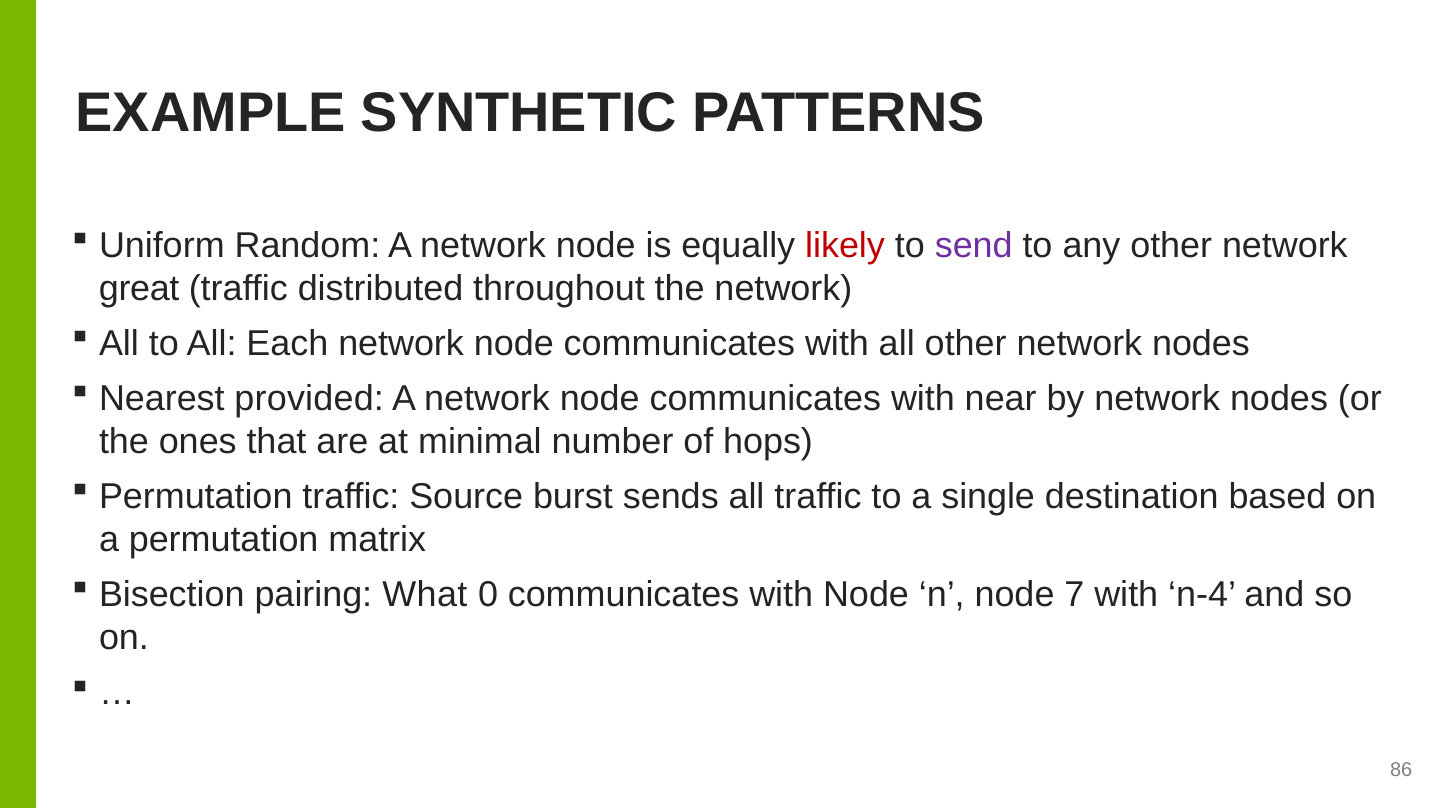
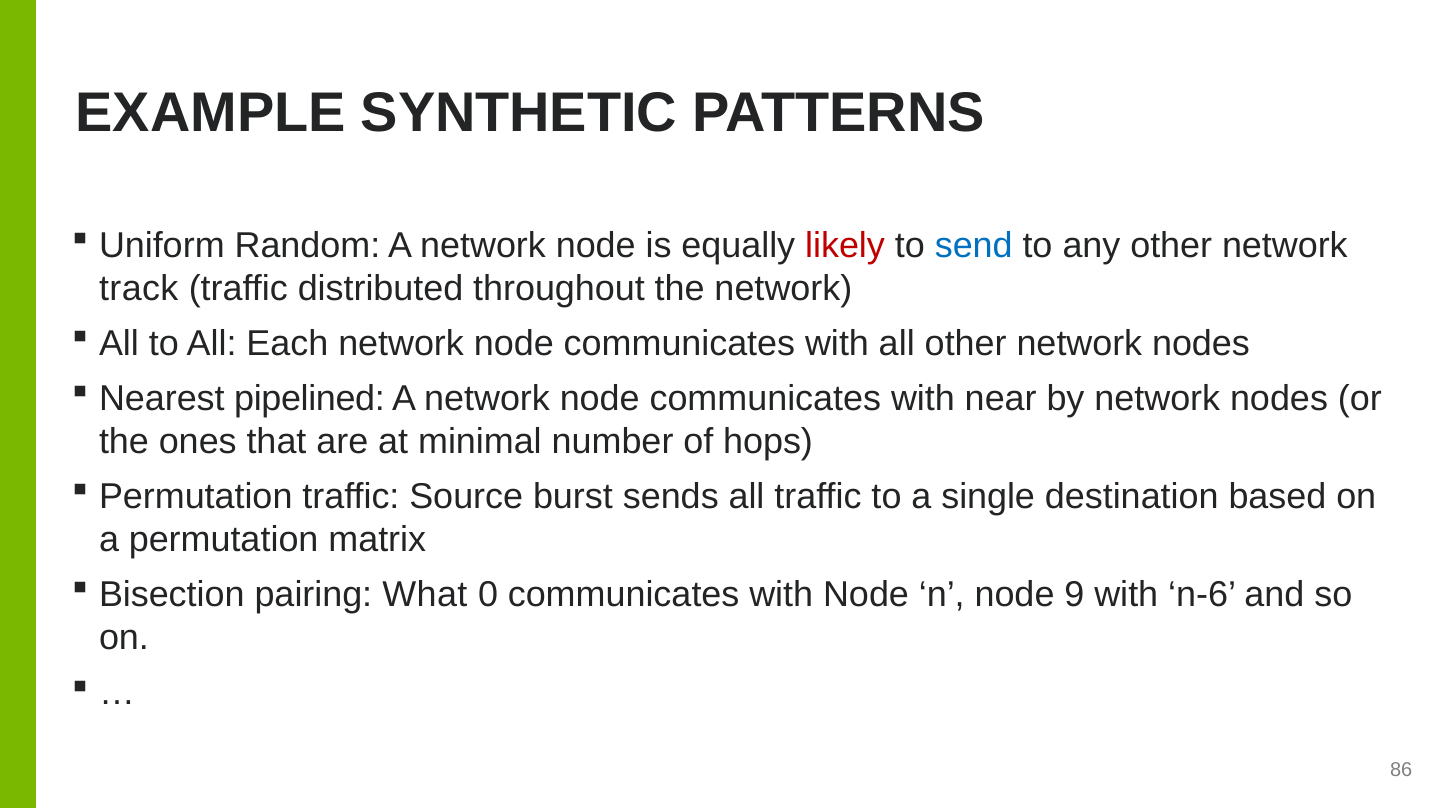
send colour: purple -> blue
great: great -> track
provided: provided -> pipelined
7: 7 -> 9
n-4: n-4 -> n-6
